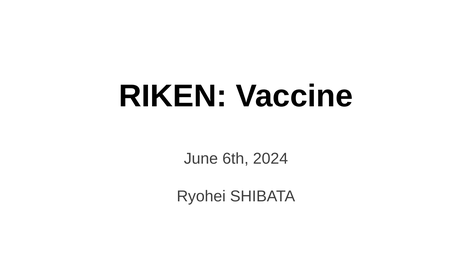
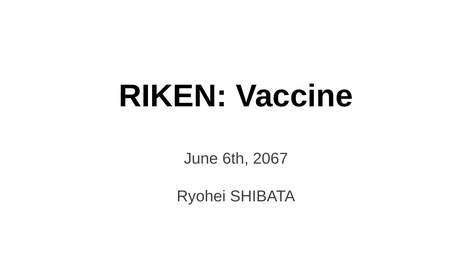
2024: 2024 -> 2067
